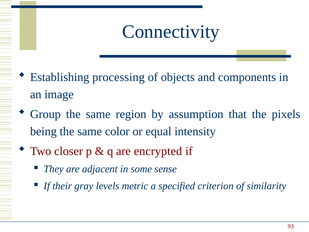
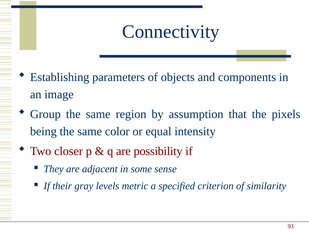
processing: processing -> parameters
encrypted: encrypted -> possibility
